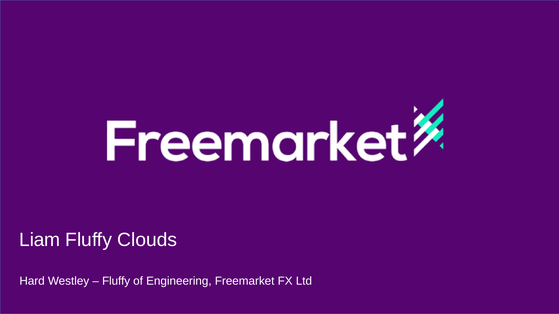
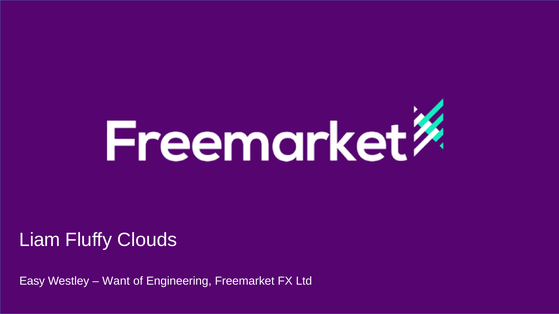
Hard: Hard -> Easy
Fluffy at (116, 281): Fluffy -> Want
